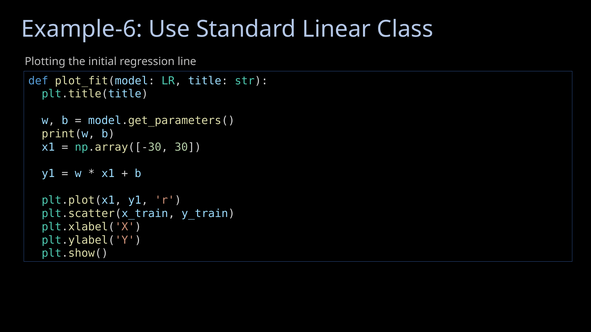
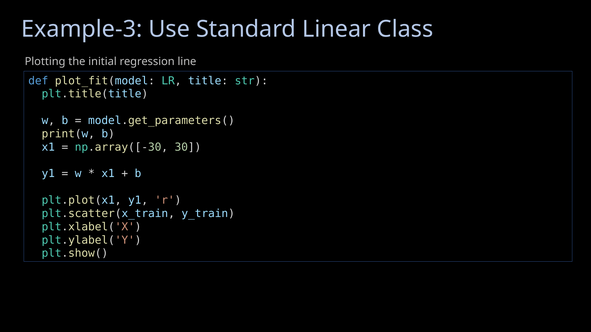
Example-6: Example-6 -> Example-3
